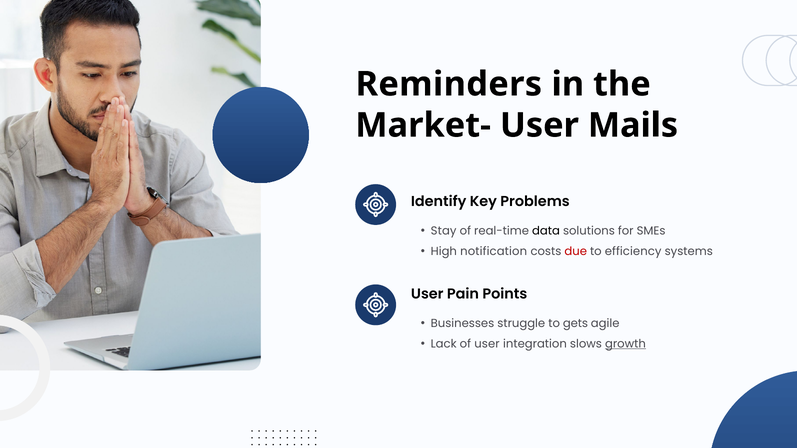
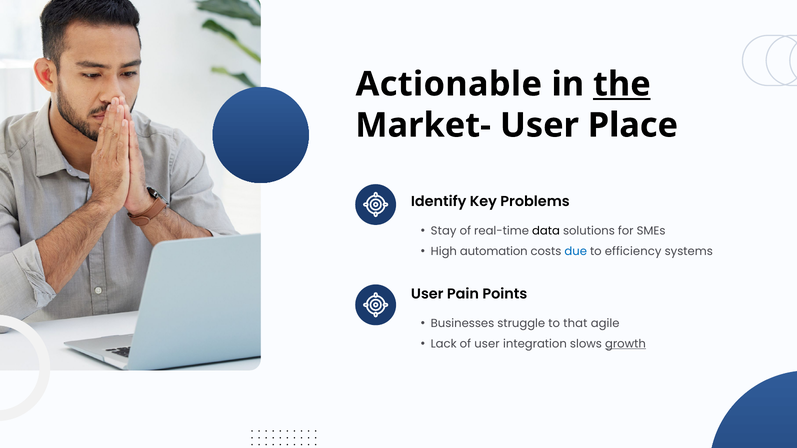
Reminders: Reminders -> Actionable
the underline: none -> present
Mails: Mails -> Place
notification: notification -> automation
due colour: red -> blue
gets: gets -> that
